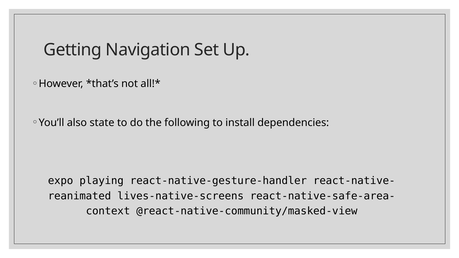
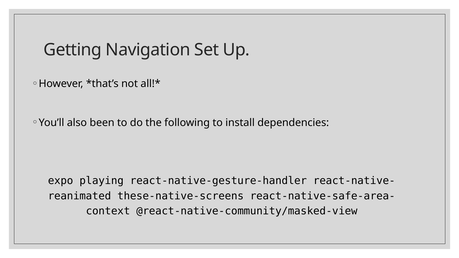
state: state -> been
lives-native-screens: lives-native-screens -> these-native-screens
